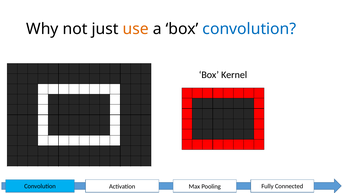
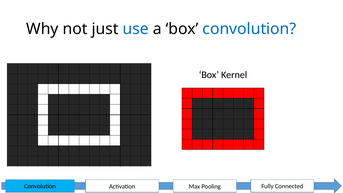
use colour: orange -> blue
